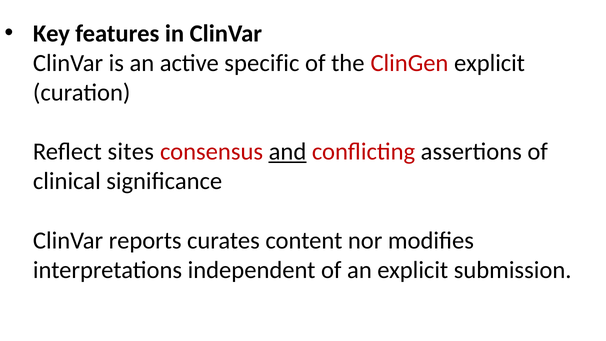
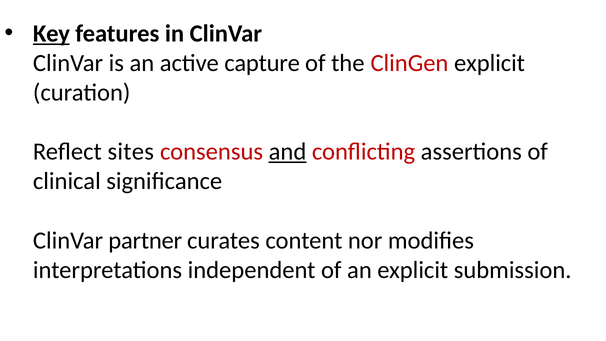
Key underline: none -> present
specific: specific -> capture
reports: reports -> partner
